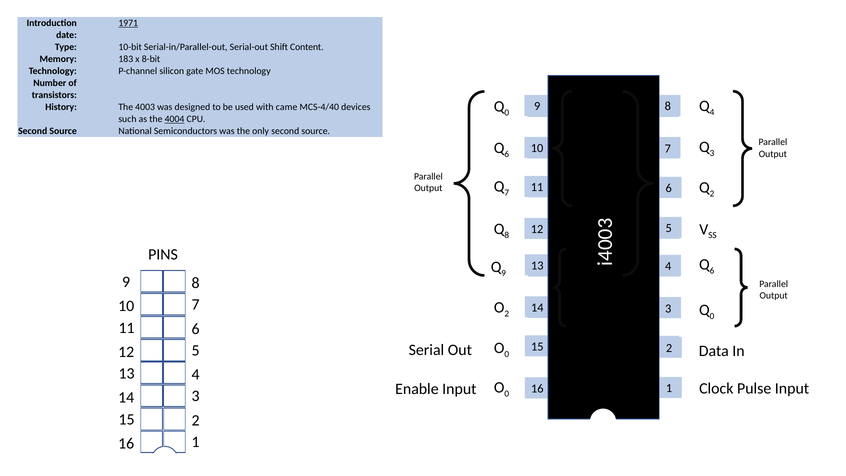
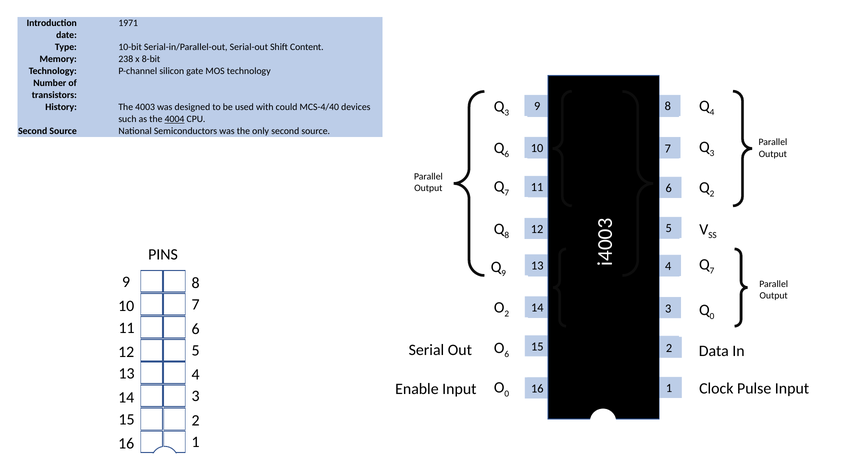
1971 underline: present -> none
183: 183 -> 238
0 at (507, 113): 0 -> 3
came: came -> could
6 at (712, 270): 6 -> 7
0 at (507, 354): 0 -> 6
